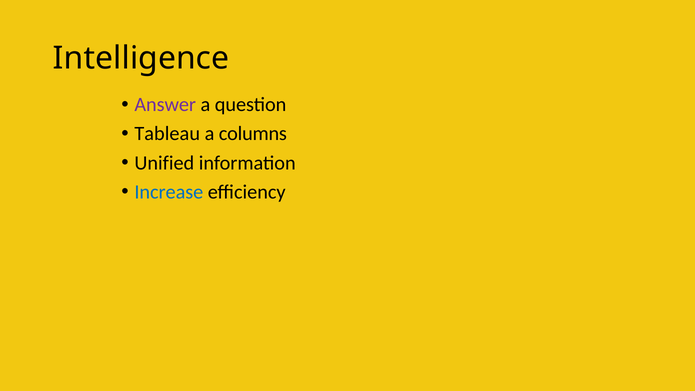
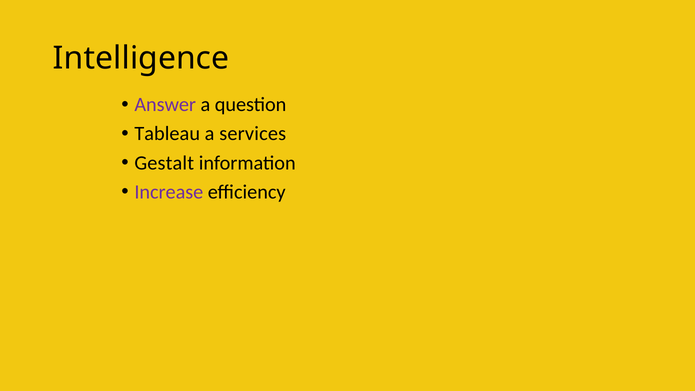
columns: columns -> services
Unified: Unified -> Gestalt
Increase colour: blue -> purple
